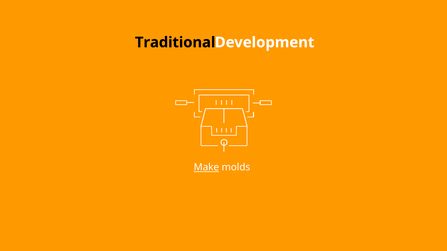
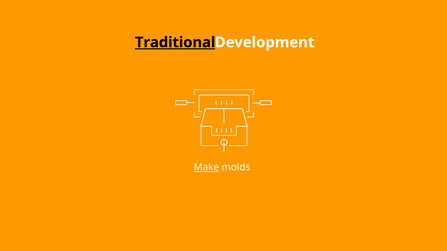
Traditional underline: none -> present
